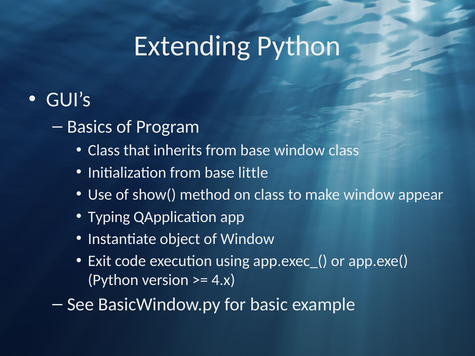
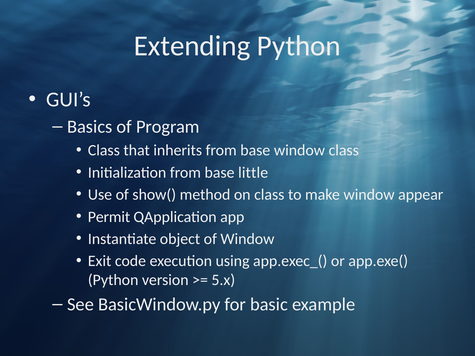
Typing: Typing -> Permit
4.x: 4.x -> 5.x
